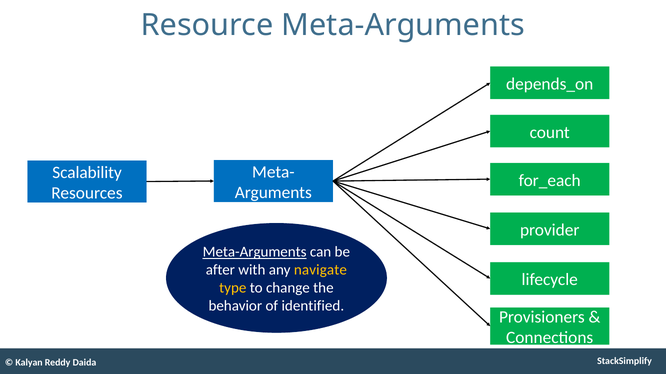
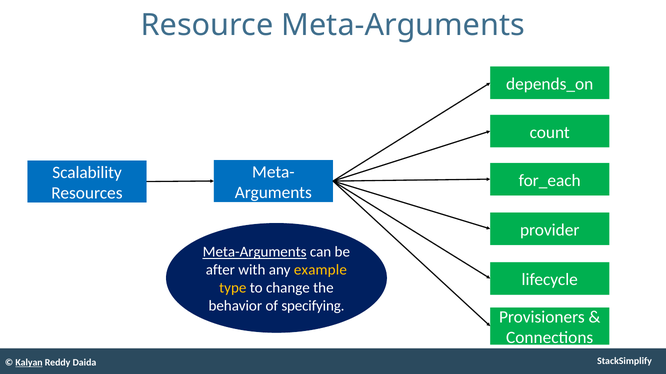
navigate: navigate -> example
identified: identified -> specifying
Kalyan underline: none -> present
